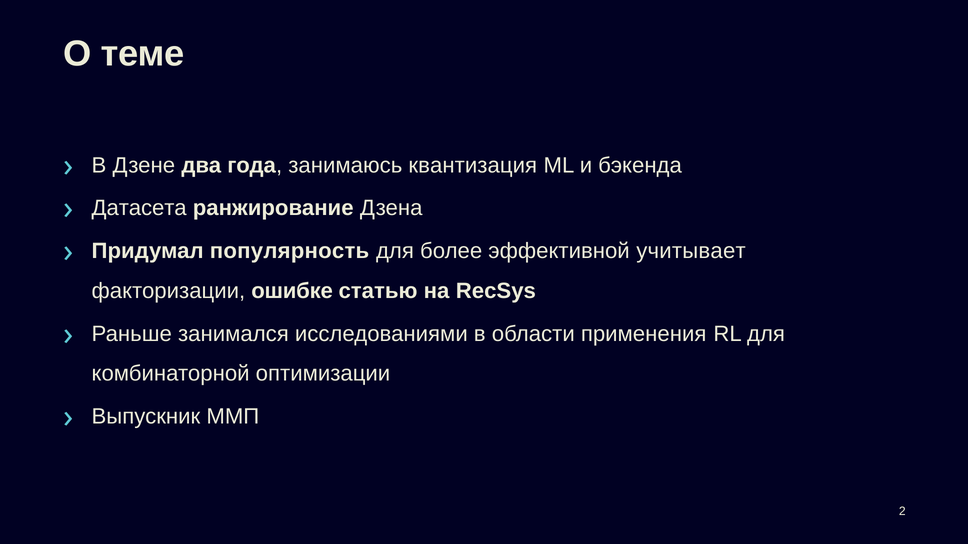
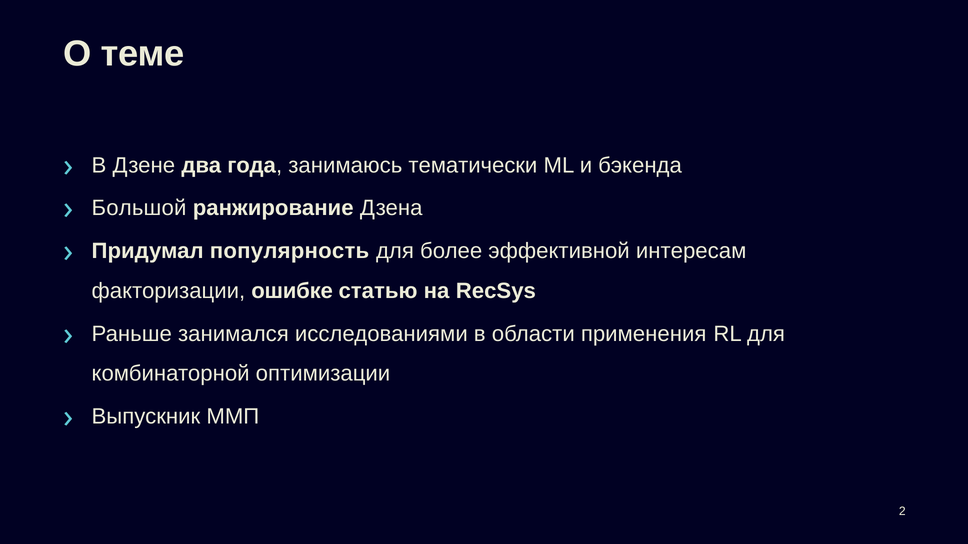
квантизация: квантизация -> тематически
Датасета: Датасета -> Большой
учитывает: учитывает -> интересам
